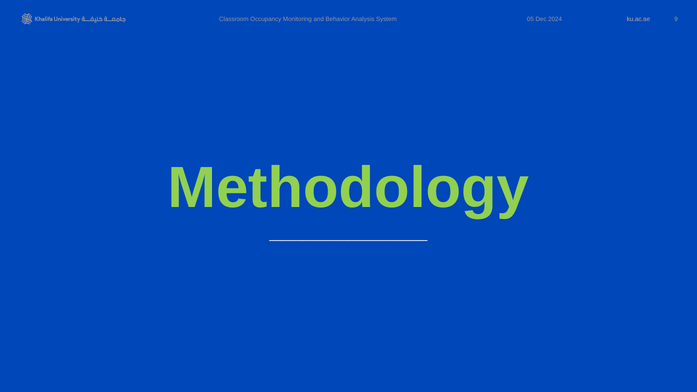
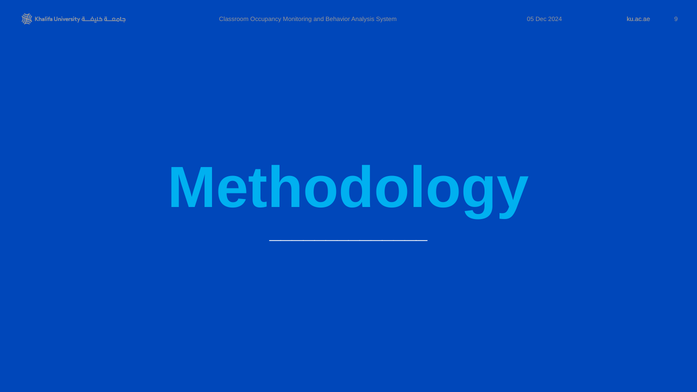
Methodology colour: light green -> light blue
